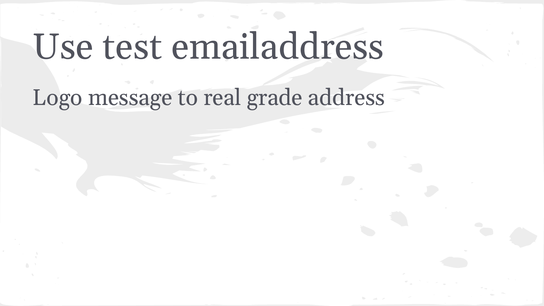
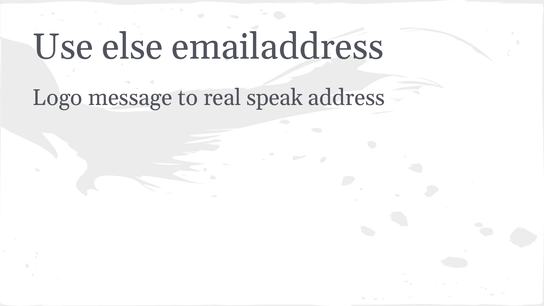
test: test -> else
grade: grade -> speak
